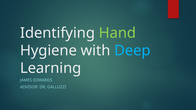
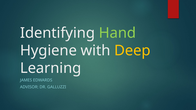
Deep colour: light blue -> yellow
